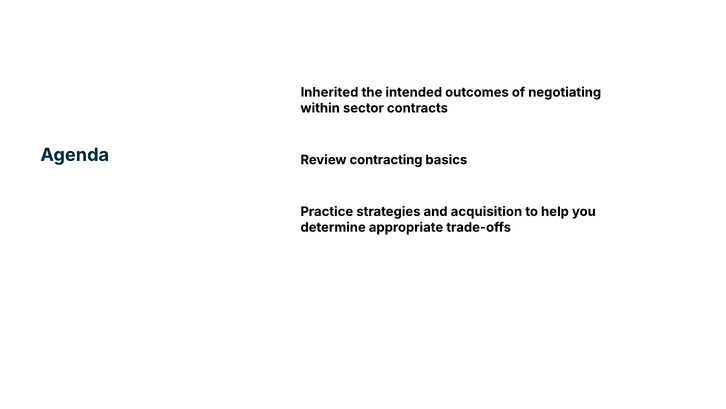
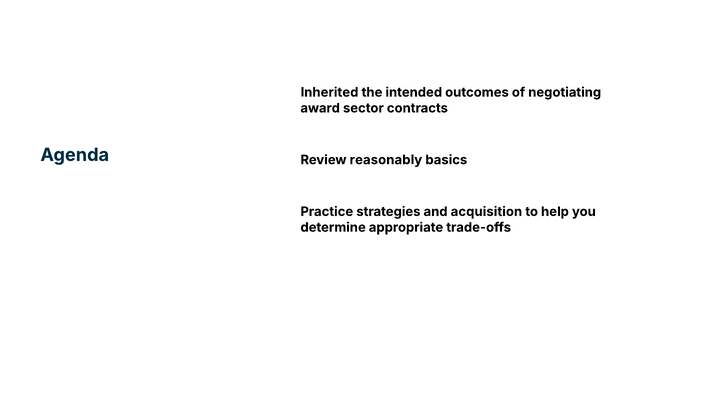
within: within -> award
contracting: contracting -> reasonably
